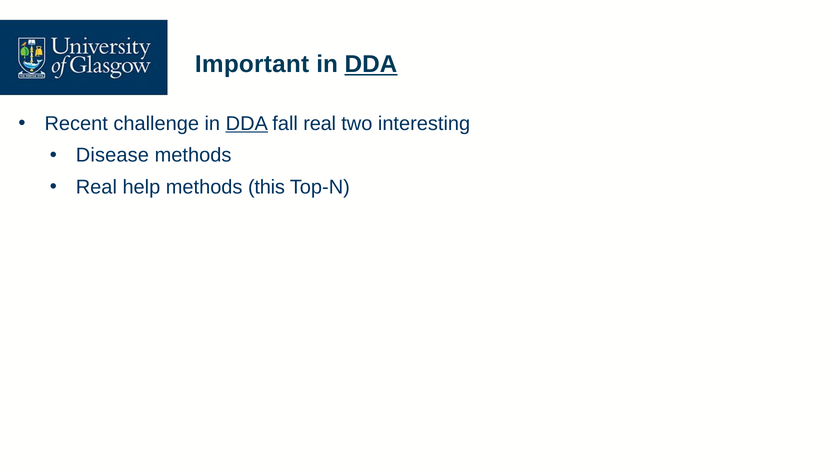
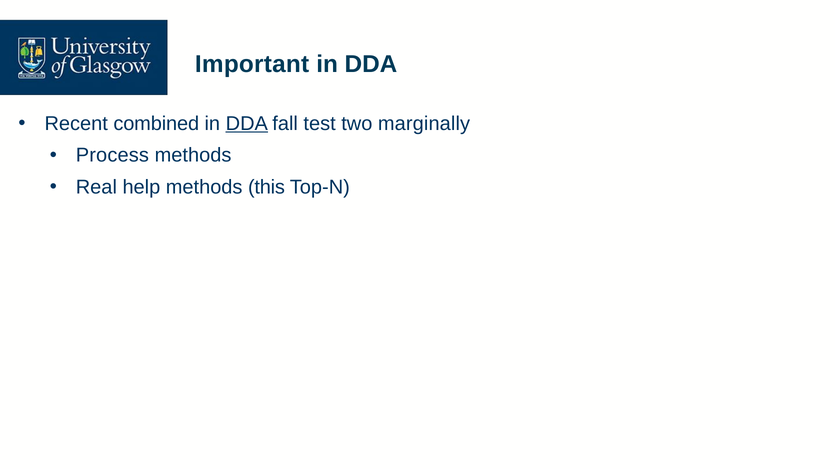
DDA at (371, 64) underline: present -> none
challenge: challenge -> combined
fall real: real -> test
interesting: interesting -> marginally
Disease: Disease -> Process
